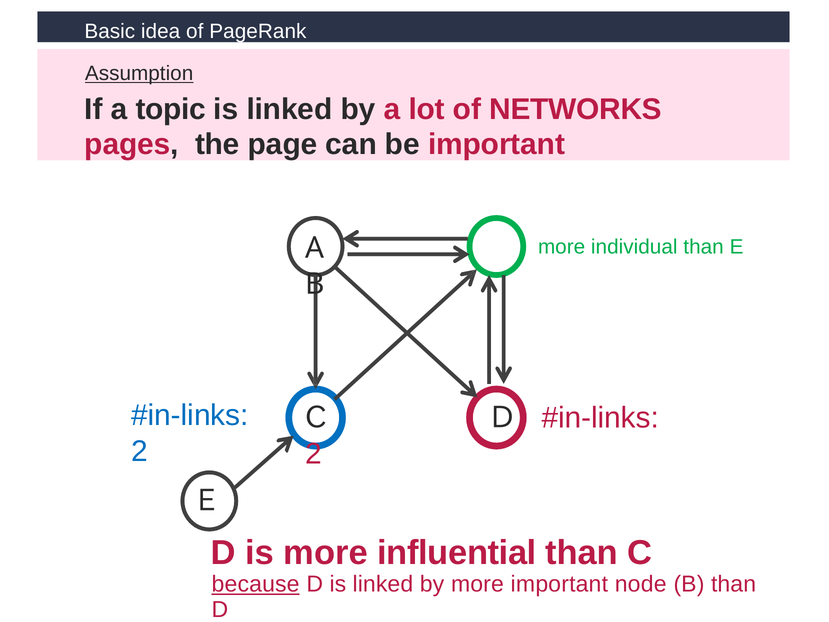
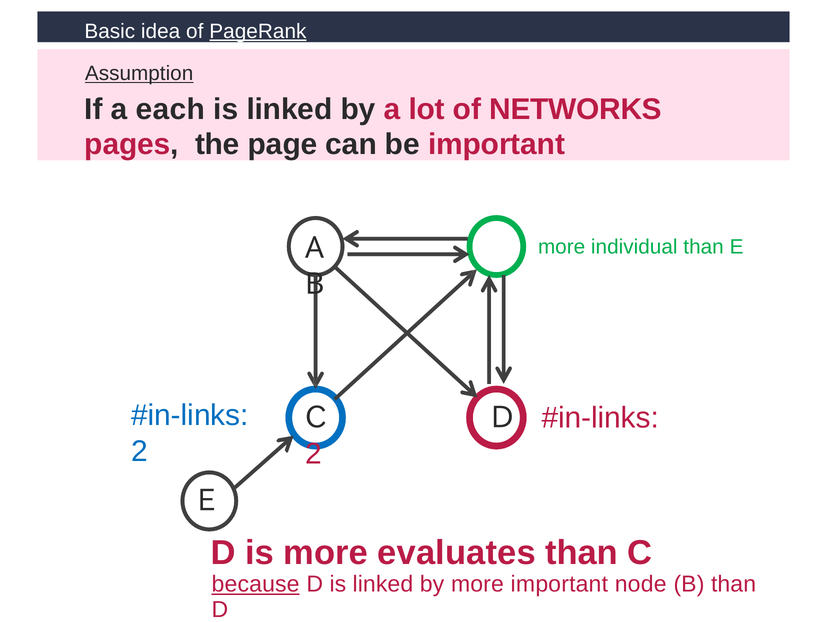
PageRank underline: none -> present
topic: topic -> each
influential: influential -> evaluates
